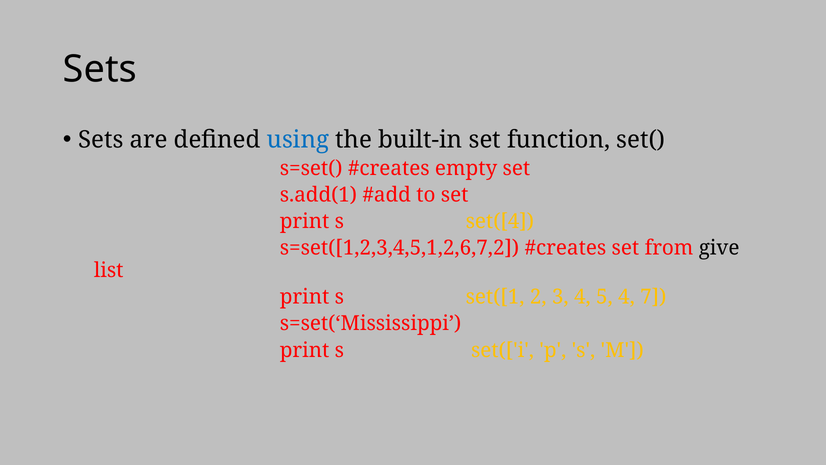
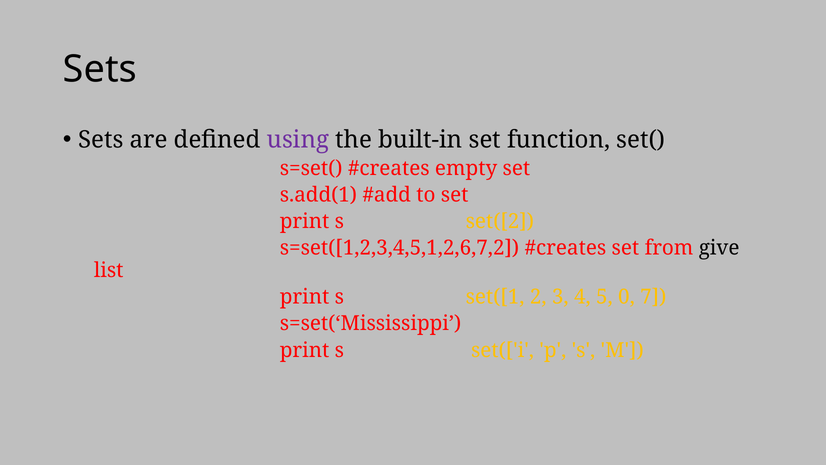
using colour: blue -> purple
set([4: set([4 -> set([2
5 4: 4 -> 0
